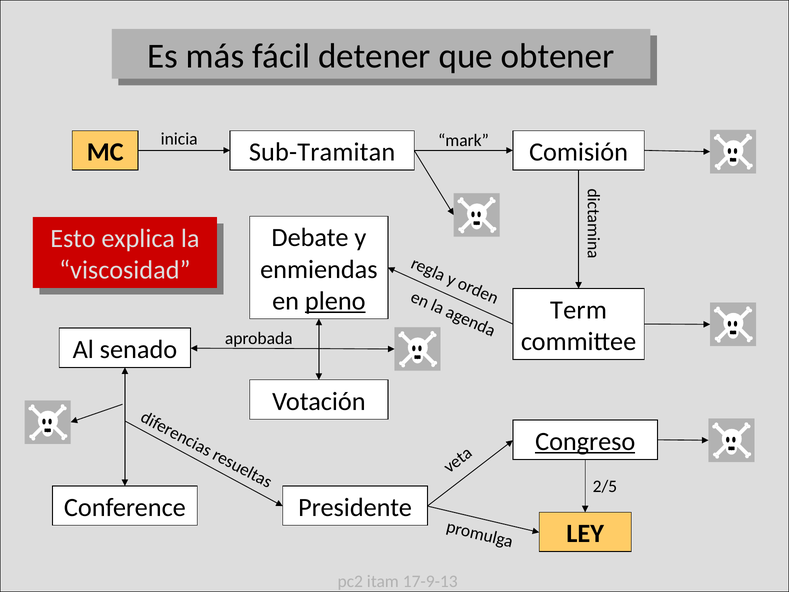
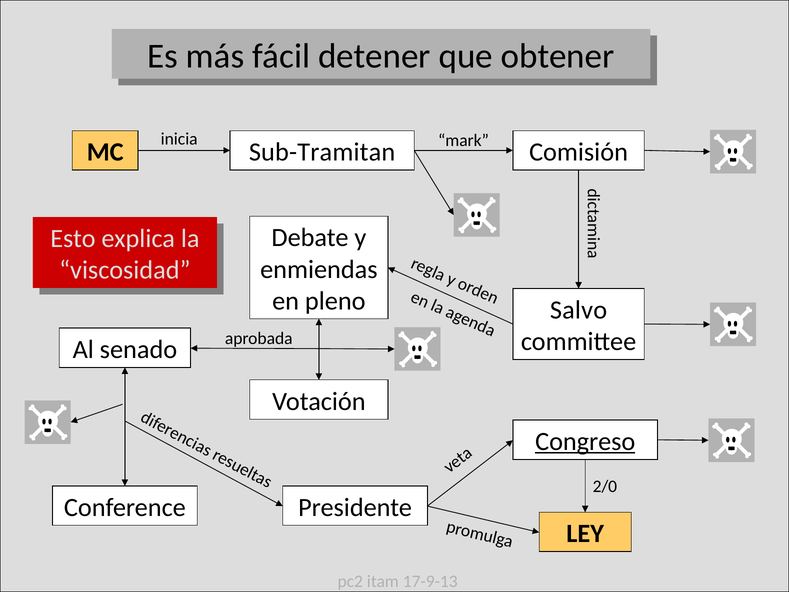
pleno underline: present -> none
Term: Term -> Salvo
2/5: 2/5 -> 2/0
